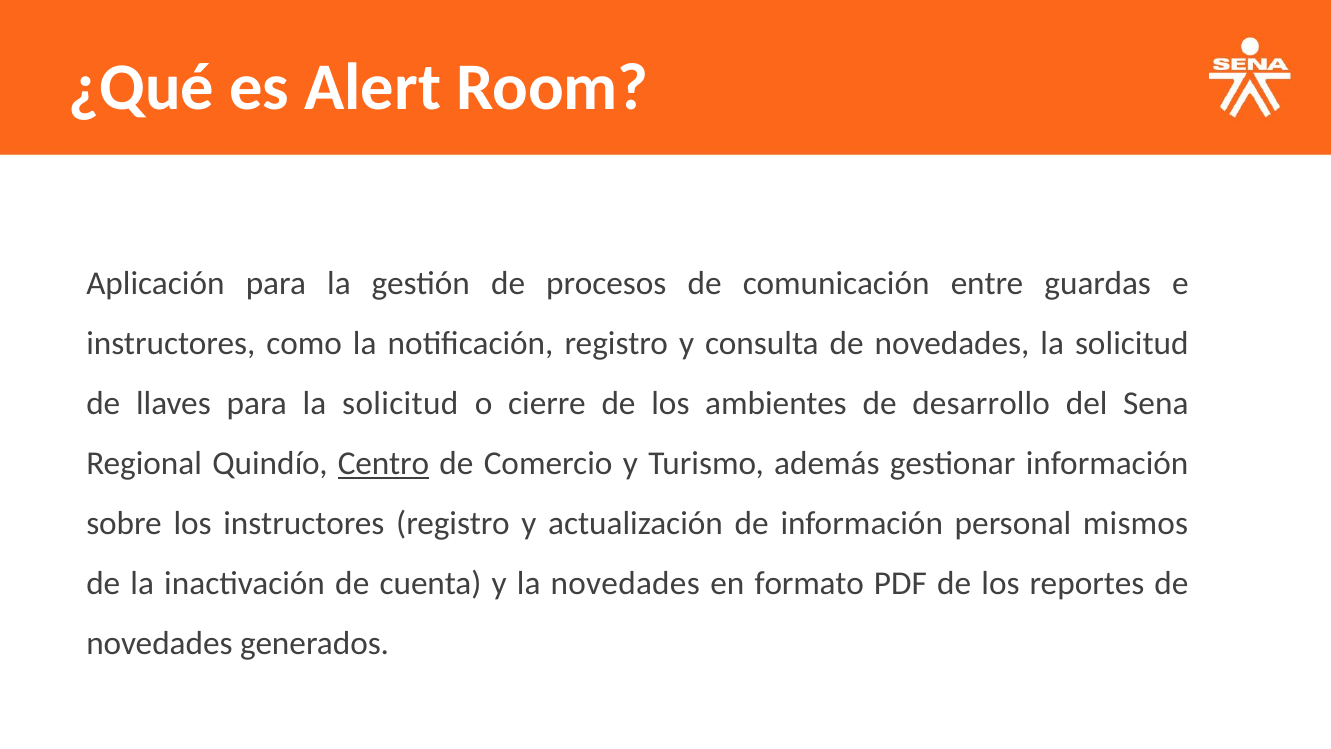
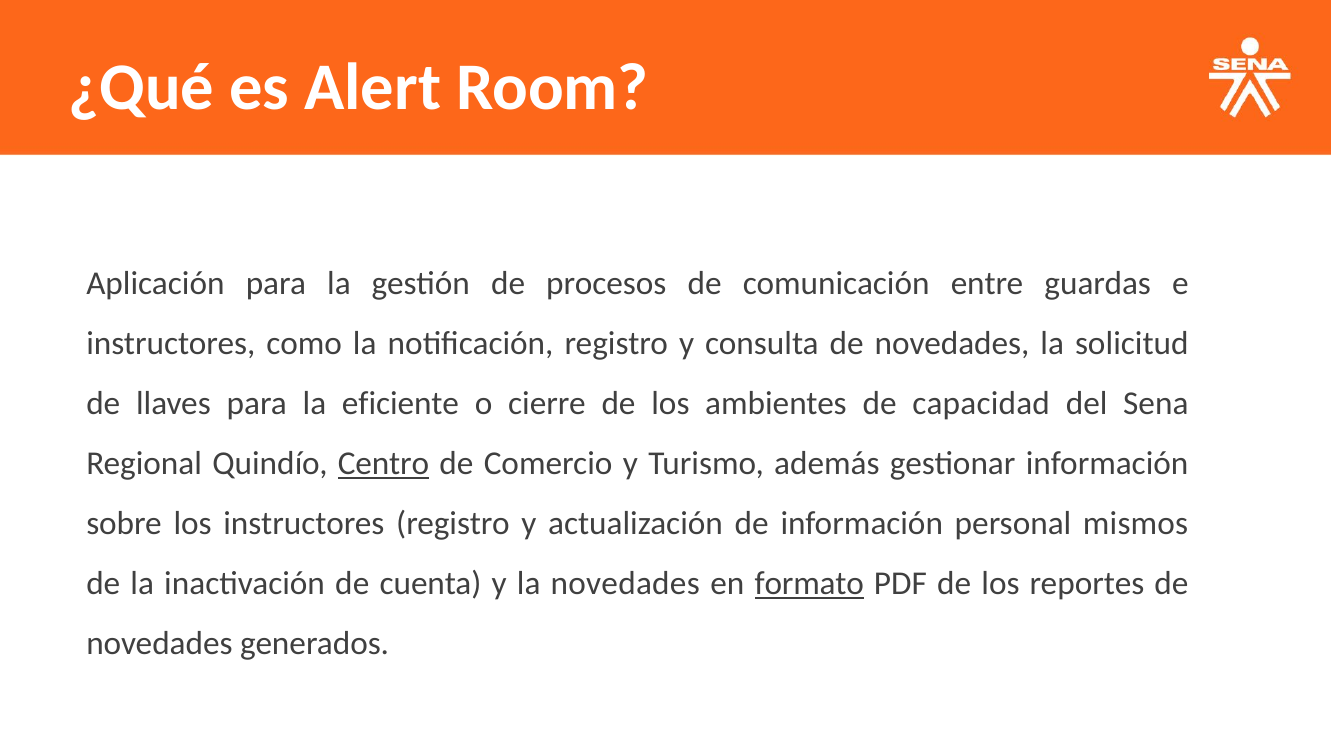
para la solicitud: solicitud -> eficiente
desarrollo: desarrollo -> capacidad
formato underline: none -> present
